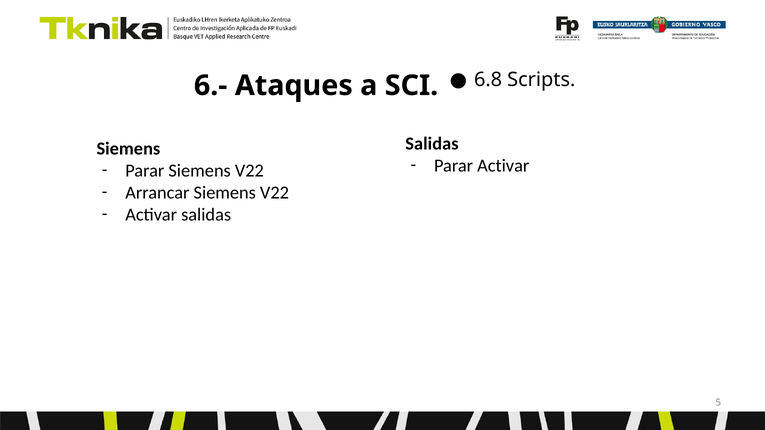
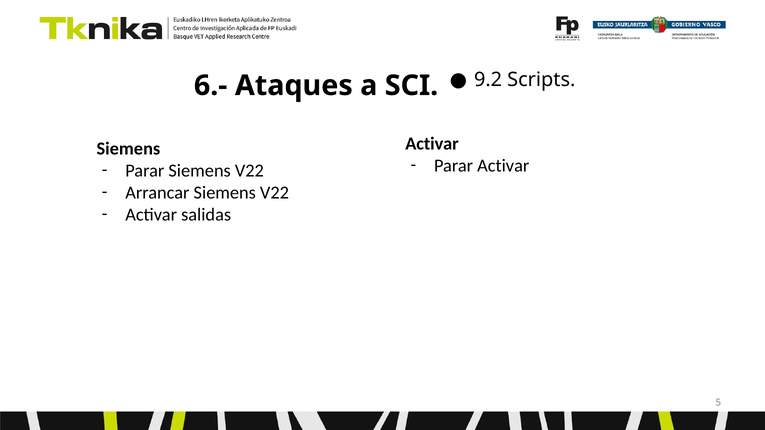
6.8: 6.8 -> 9.2
Salidas at (432, 144): Salidas -> Activar
